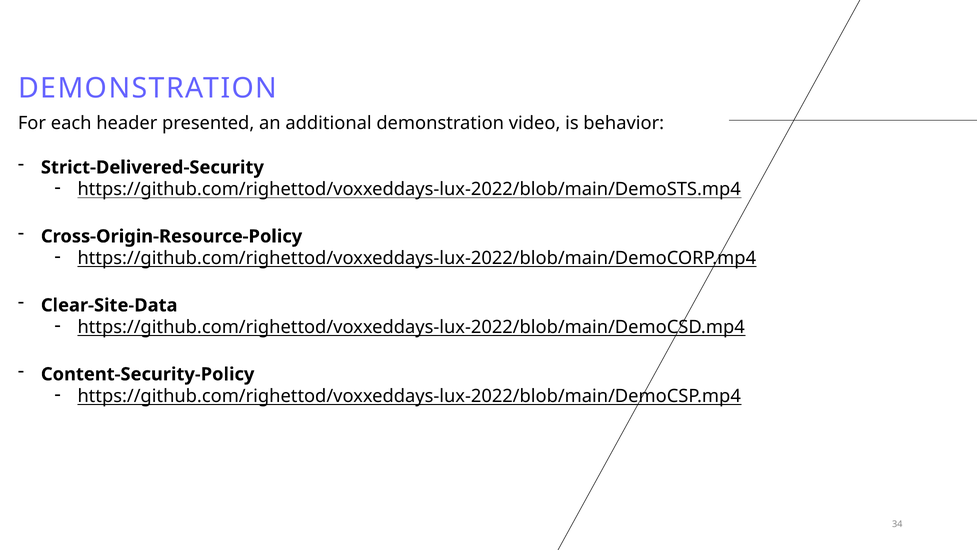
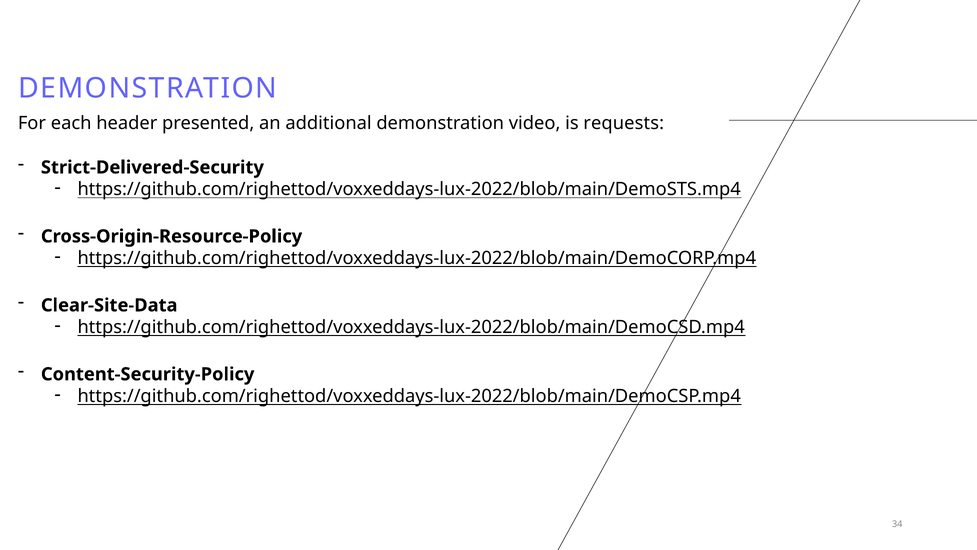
behavior: behavior -> requests
